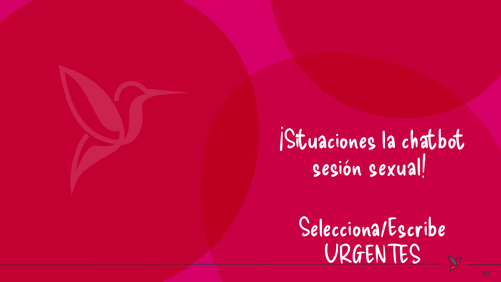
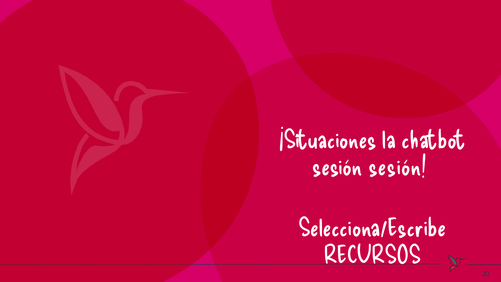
sesión sexual: sexual -> sesión
URGENTES: URGENTES -> RECURSOS
